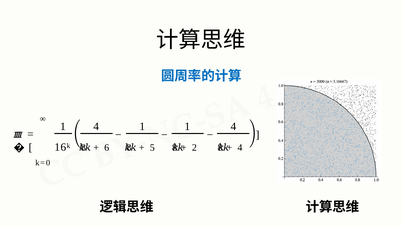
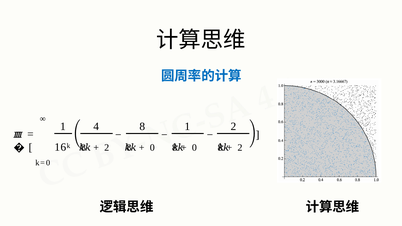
4 1: 1 -> 8
1 4: 4 -> 2
6 at (107, 148): 6 -> 2
5 at (152, 148): 5 -> 0
2 at (194, 148): 2 -> 0
4 at (240, 148): 4 -> 2
